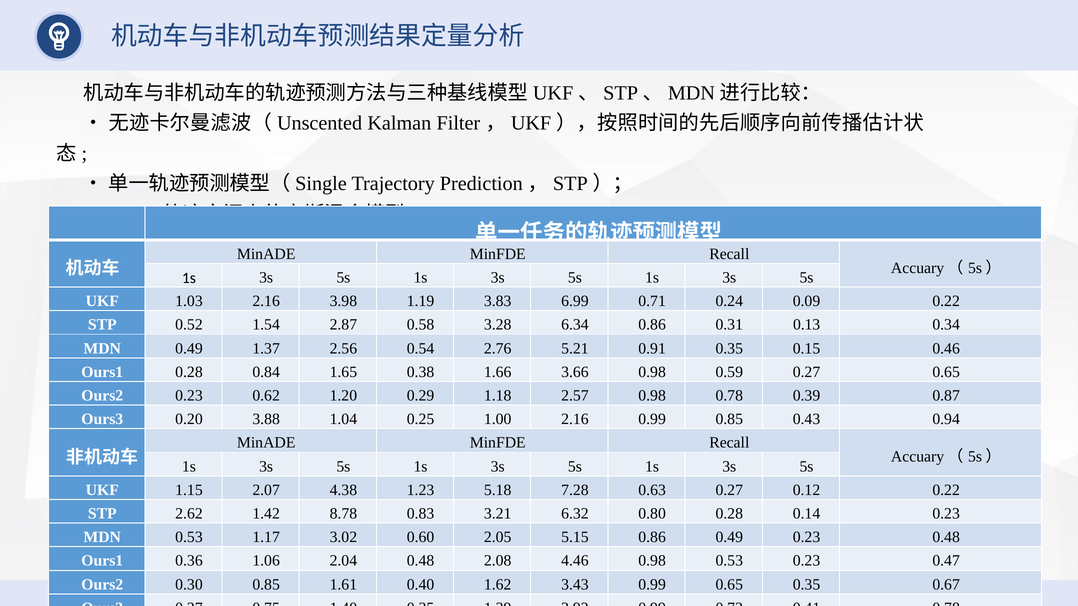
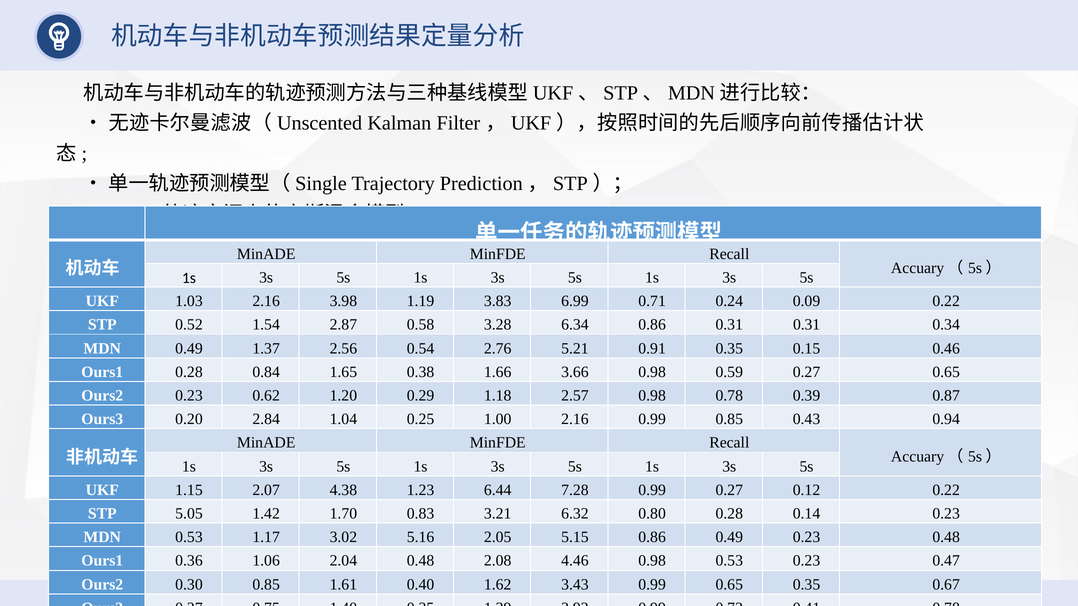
0.31 0.13: 0.13 -> 0.31
3.88: 3.88 -> 2.84
5.18: 5.18 -> 6.44
7.28 0.63: 0.63 -> 0.99
2.62: 2.62 -> 5.05
8.78: 8.78 -> 1.70
0.60: 0.60 -> 5.16
